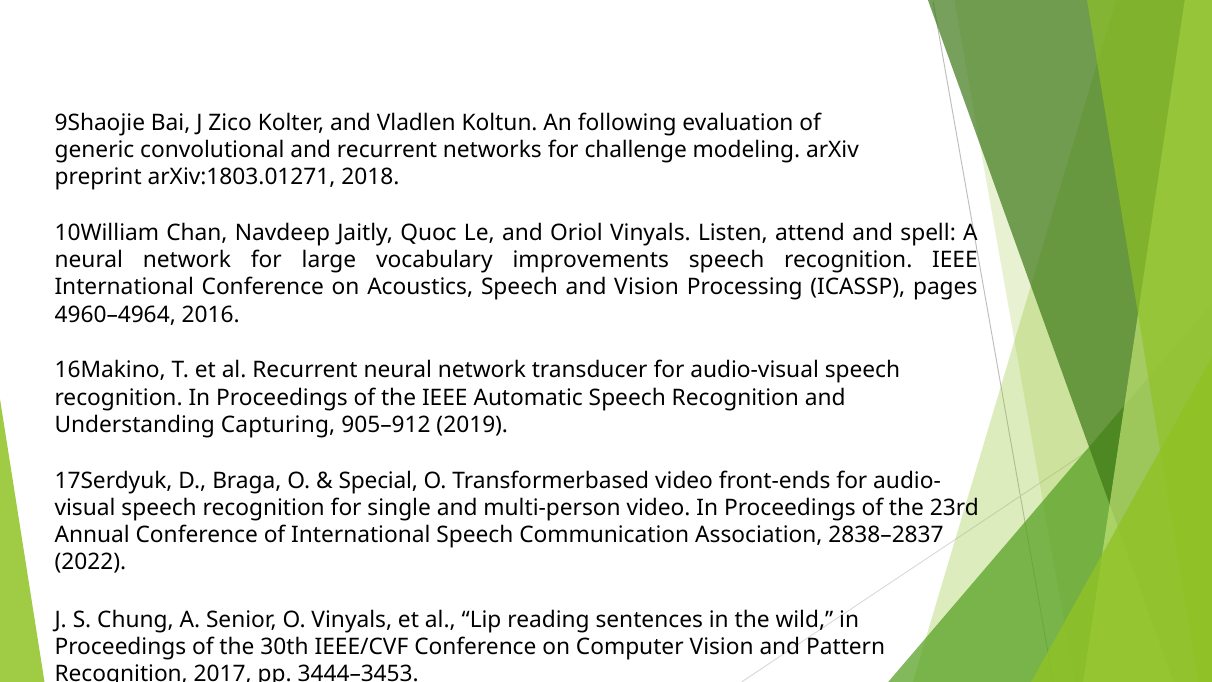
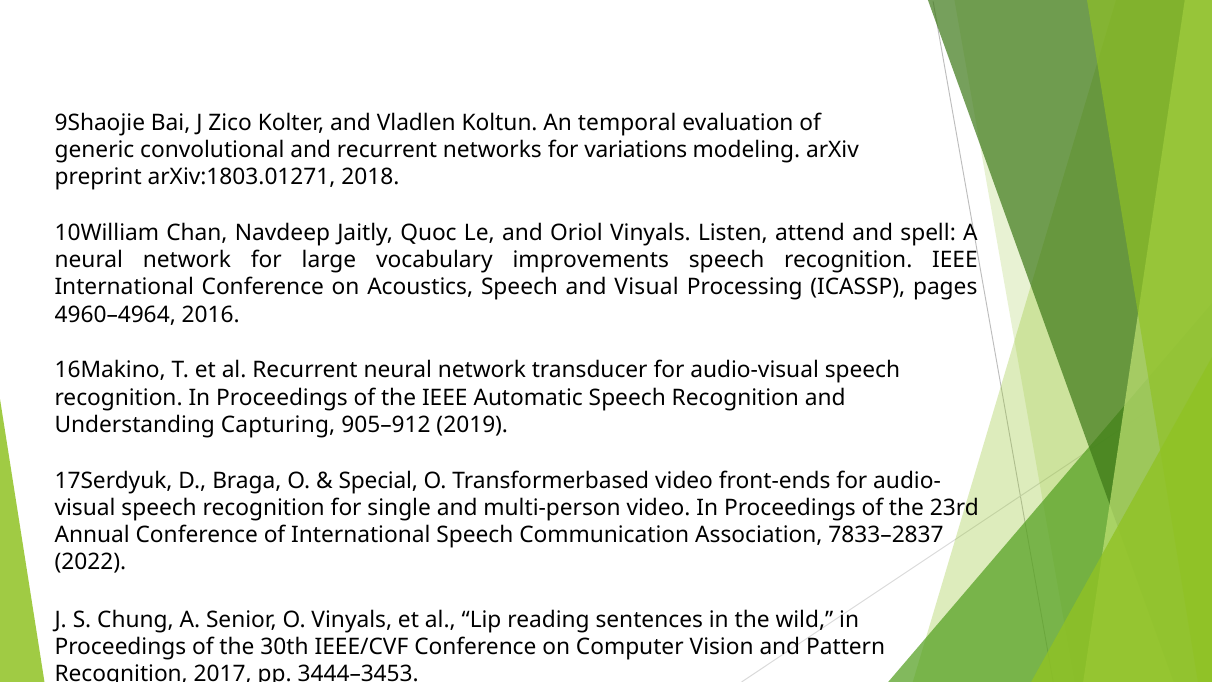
following: following -> temporal
challenge: challenge -> variations
and Vision: Vision -> Visual
2838–2837: 2838–2837 -> 7833–2837
